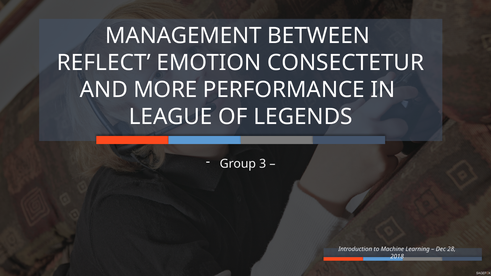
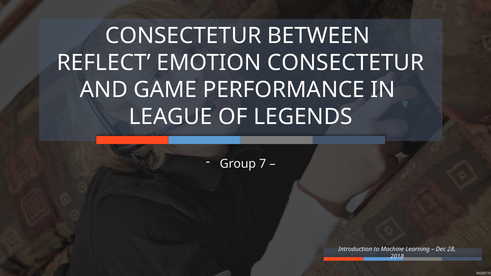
MANAGEMENT at (183, 36): MANAGEMENT -> CONSECTETUR
MORE: MORE -> GAME
3: 3 -> 7
